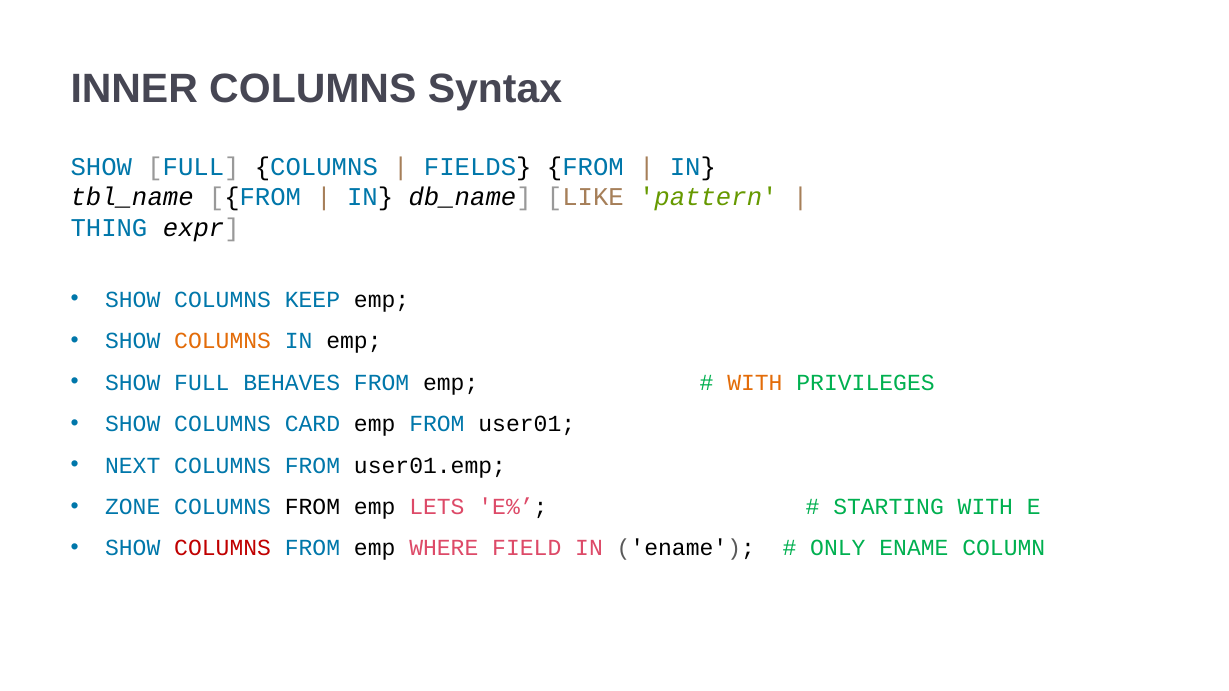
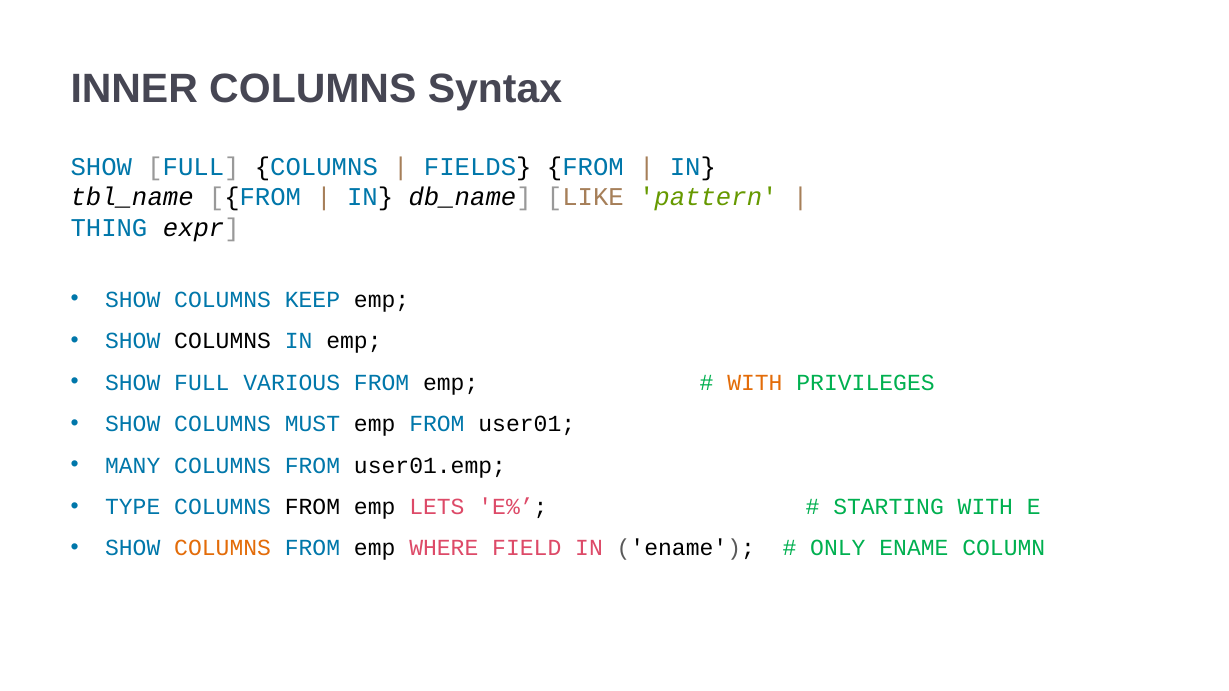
COLUMNS at (223, 341) colour: orange -> black
BEHAVES: BEHAVES -> VARIOUS
CARD: CARD -> MUST
NEXT: NEXT -> MANY
ZONE: ZONE -> TYPE
COLUMNS at (223, 549) colour: red -> orange
